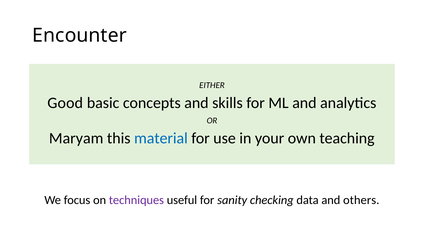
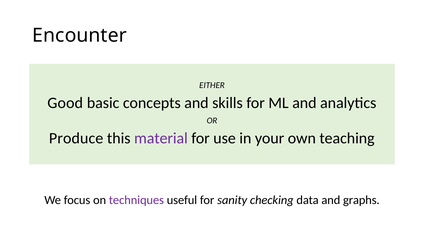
Maryam: Maryam -> Produce
material colour: blue -> purple
others: others -> graphs
